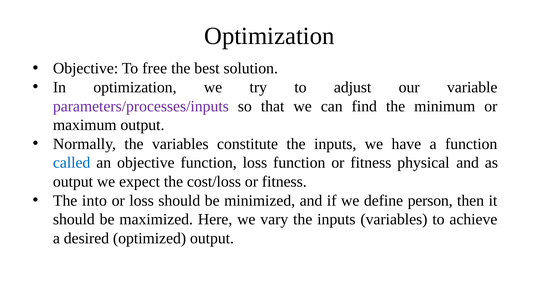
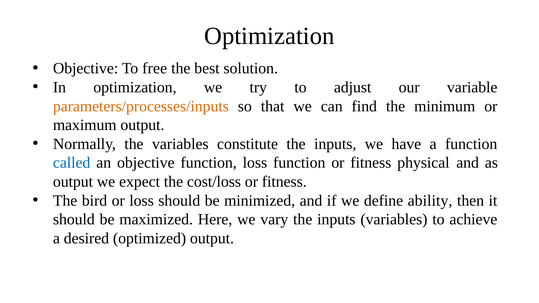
parameters/processes/inputs colour: purple -> orange
into: into -> bird
person: person -> ability
